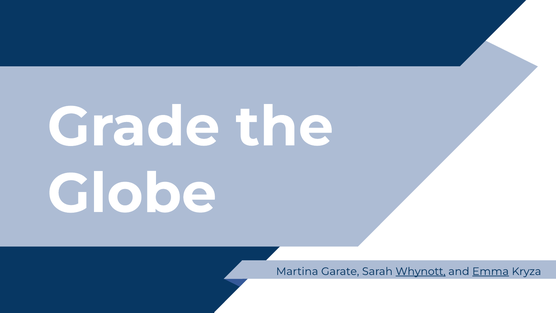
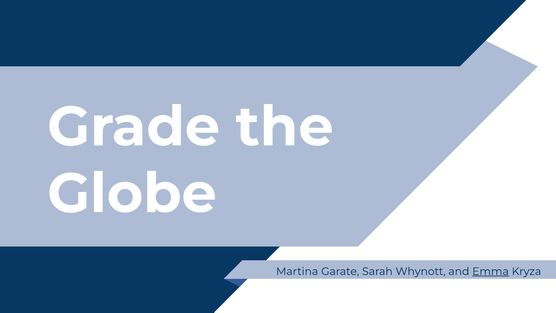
Whynott underline: present -> none
